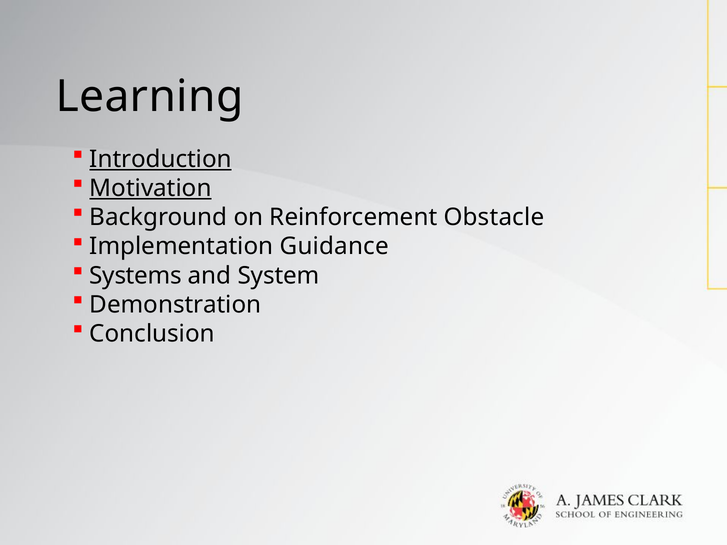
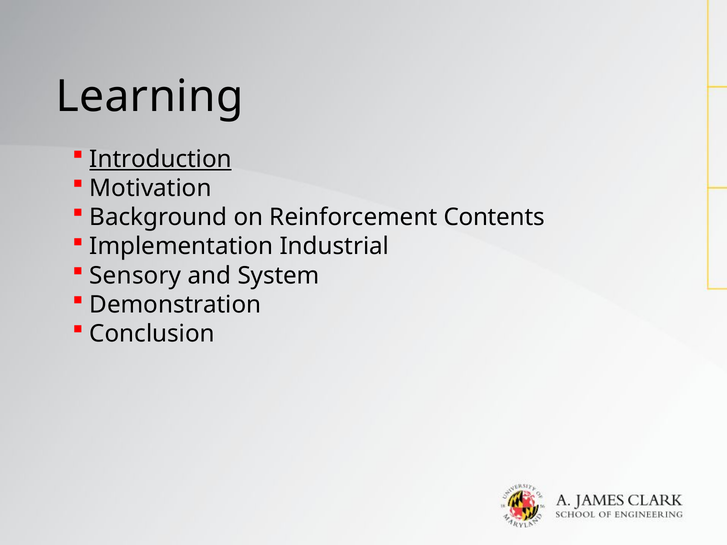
Motivation underline: present -> none
Obstacle: Obstacle -> Contents
Guidance: Guidance -> Industrial
Systems: Systems -> Sensory
